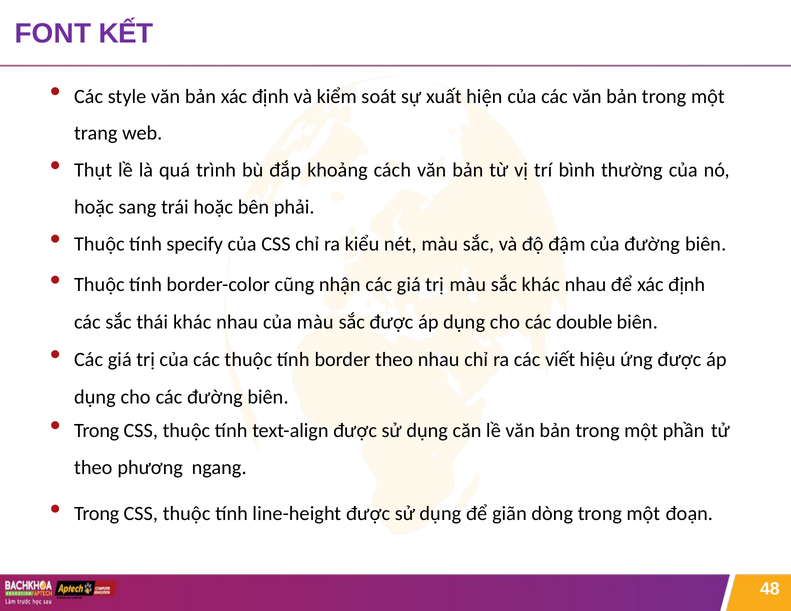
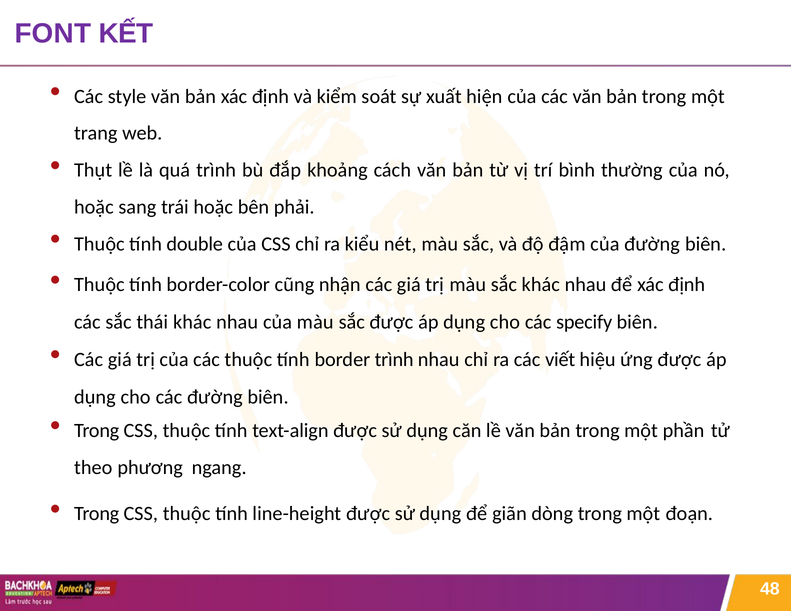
specify: specify -> double
double: double -> specify
border theo: theo -> trình
